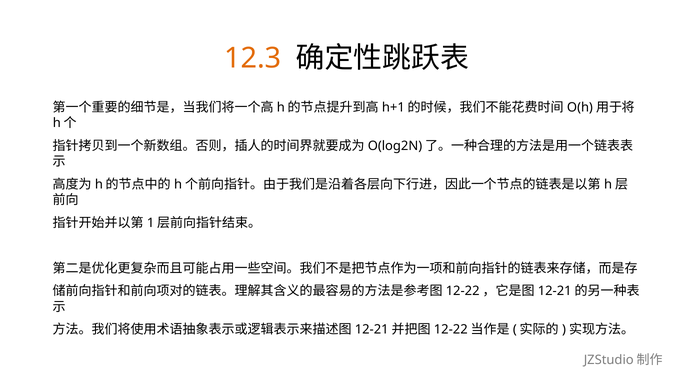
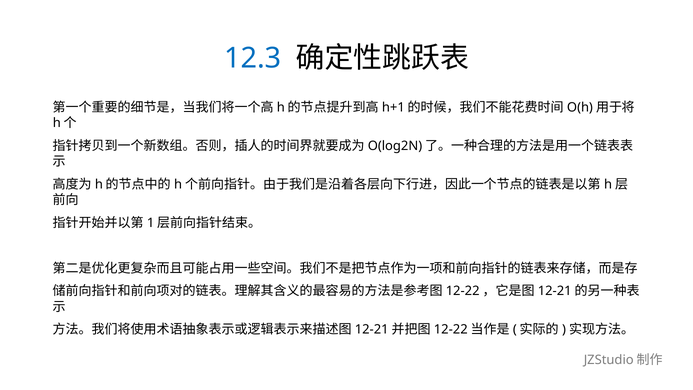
12.3 colour: orange -> blue
